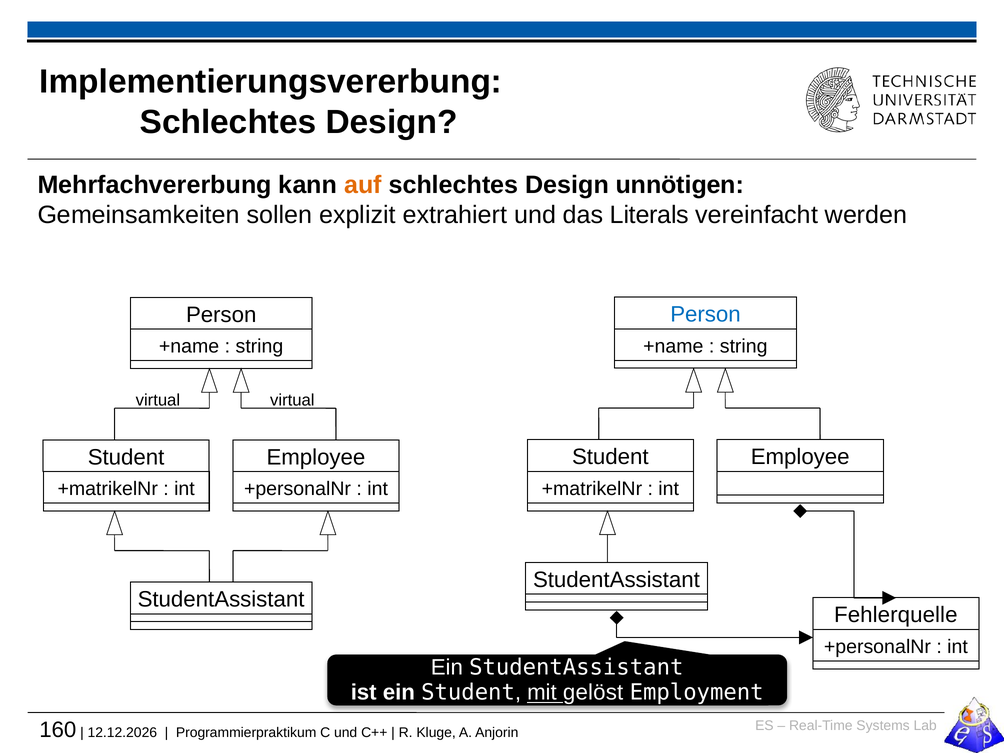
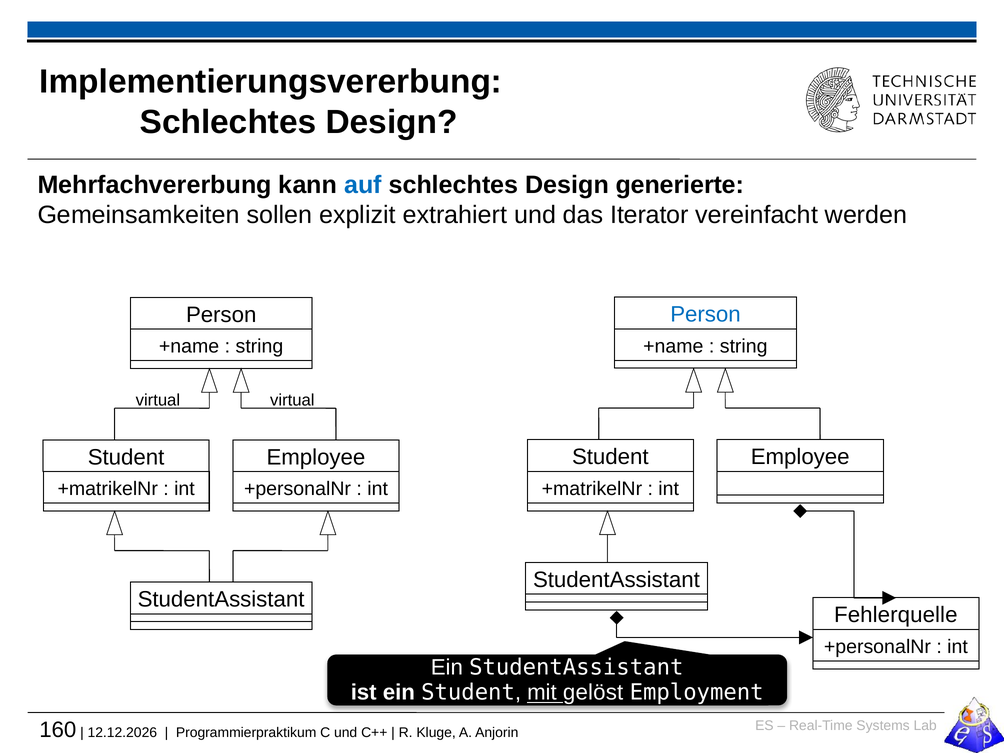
auf colour: orange -> blue
unnötigen: unnötigen -> generierte
Literals: Literals -> Iterator
